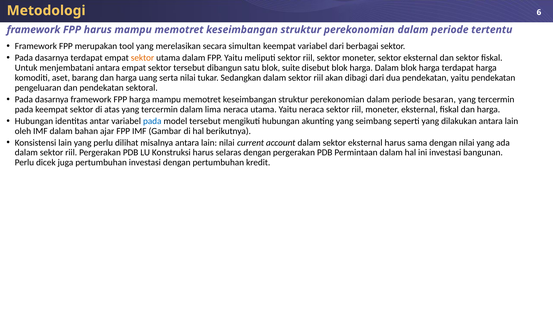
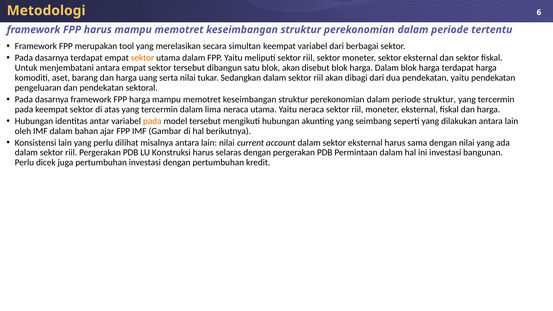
blok suite: suite -> akan
periode besaran: besaran -> struktur
pada at (152, 121) colour: blue -> orange
